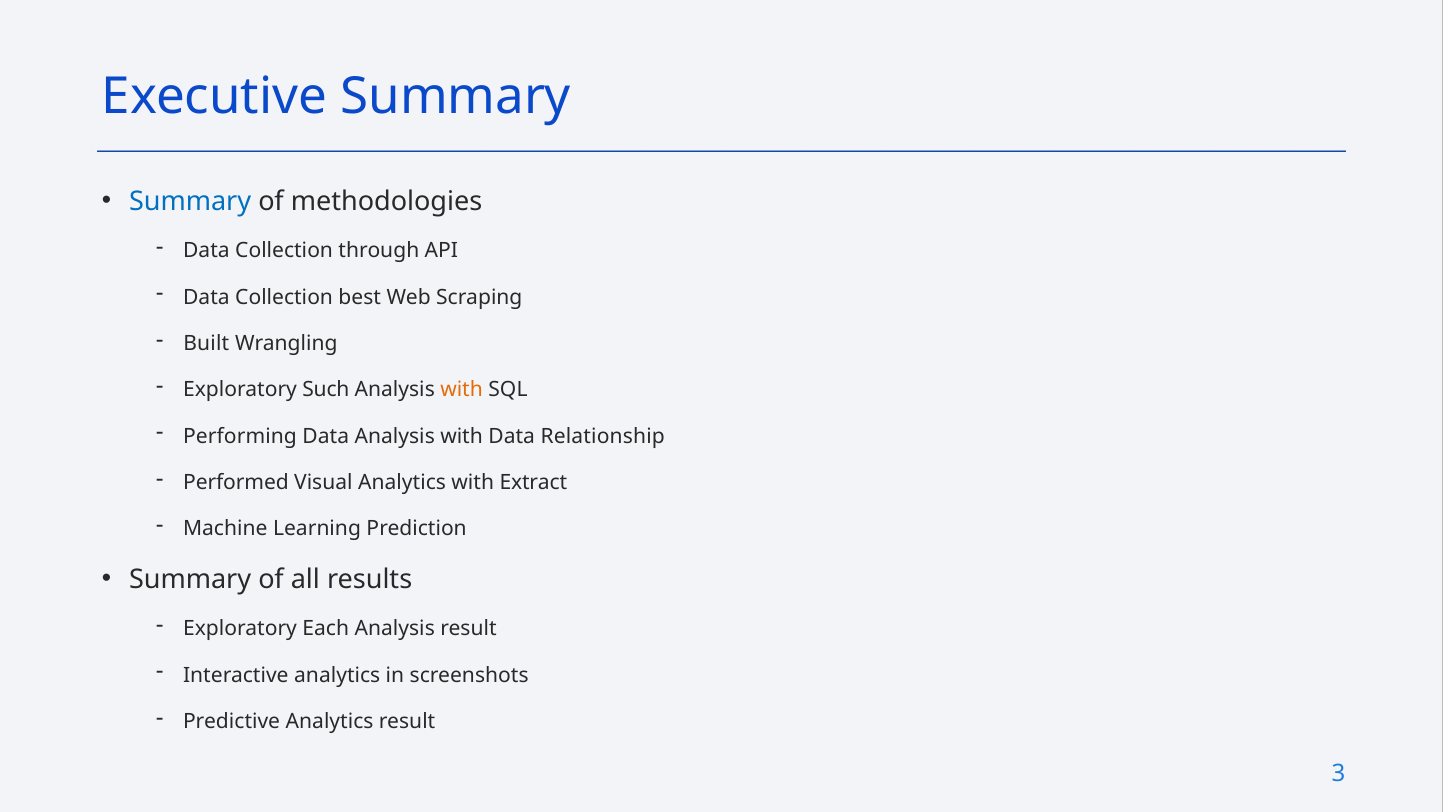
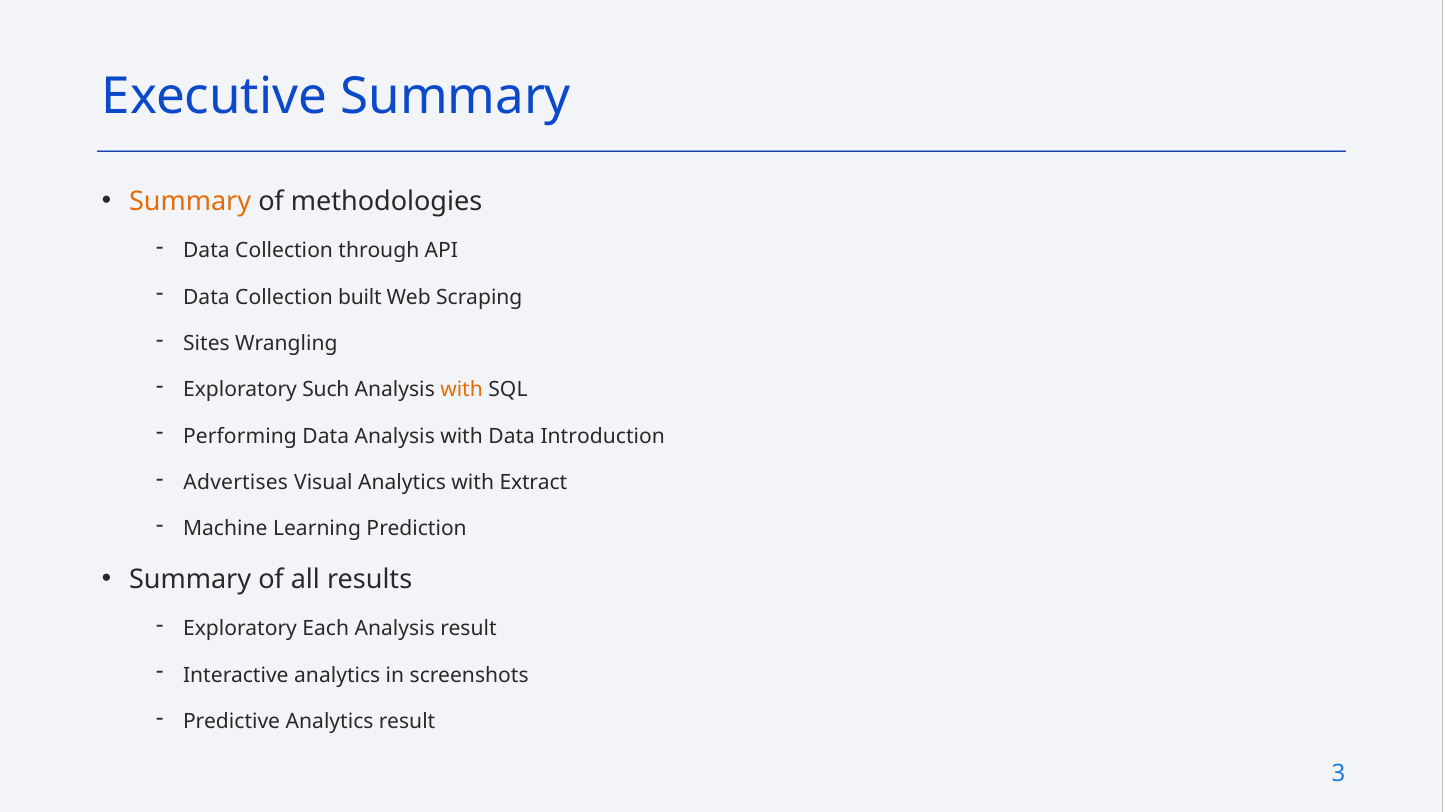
Summary at (190, 201) colour: blue -> orange
best: best -> built
Built: Built -> Sites
Relationship: Relationship -> Introduction
Performed: Performed -> Advertises
